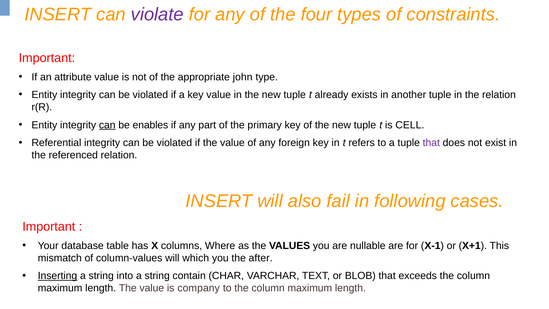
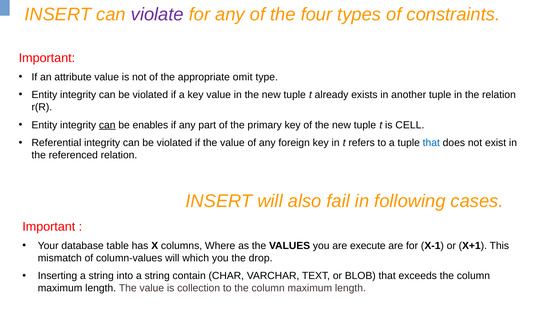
john: john -> omit
that at (431, 143) colour: purple -> blue
nullable: nullable -> execute
after: after -> drop
Inserting underline: present -> none
company: company -> collection
